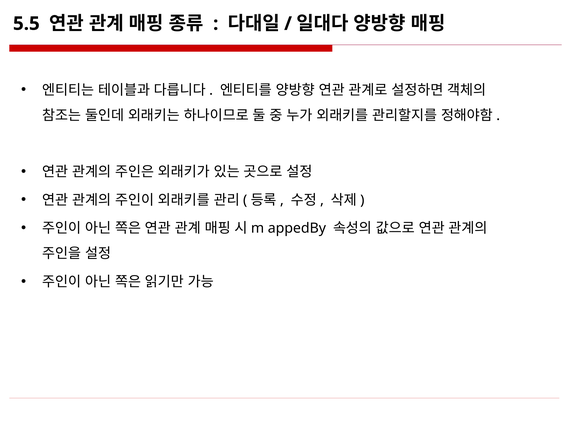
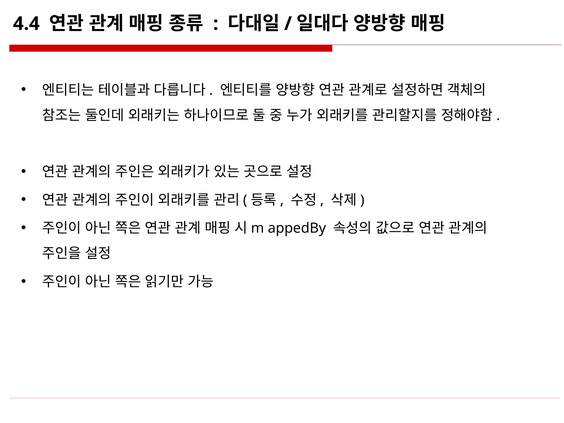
5.5: 5.5 -> 4.4
